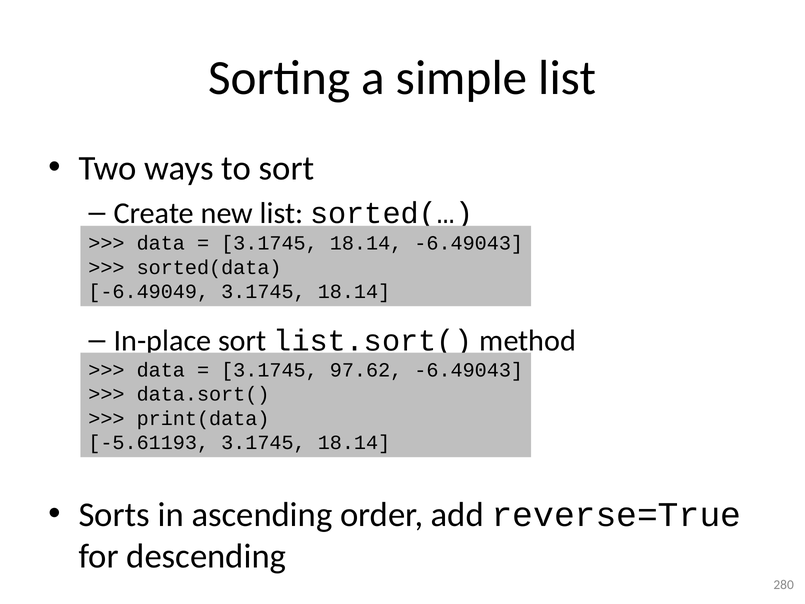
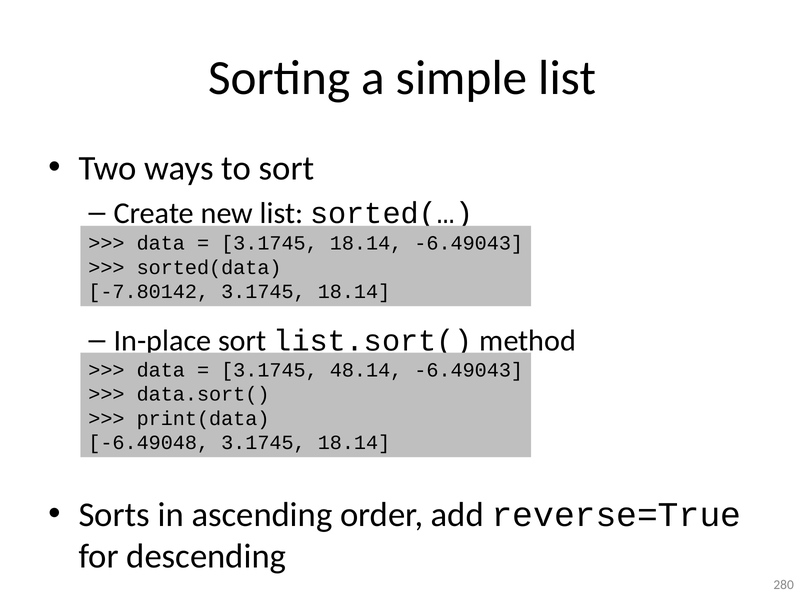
-6.49049: -6.49049 -> -7.80142
97.62: 97.62 -> 48.14
-5.61193: -5.61193 -> -6.49048
